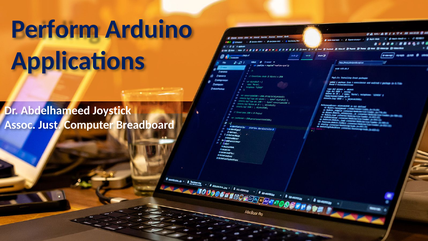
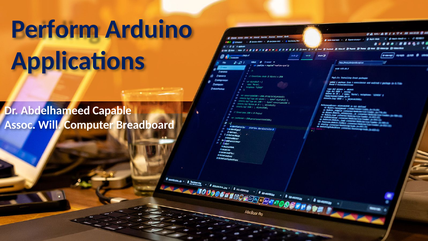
Joystick: Joystick -> Capable
Just: Just -> Will
